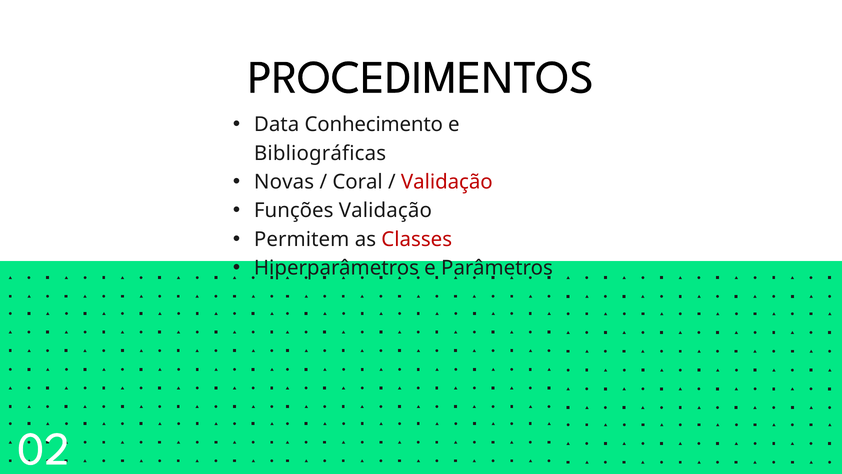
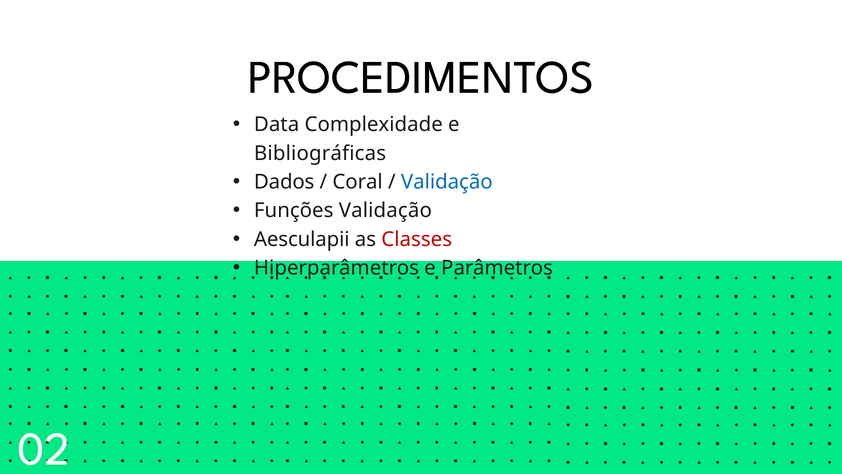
Conhecimento: Conhecimento -> Complexidade
Novas: Novas -> Dados
Validação at (447, 182) colour: red -> blue
Permitem: Permitem -> Aesculapii
